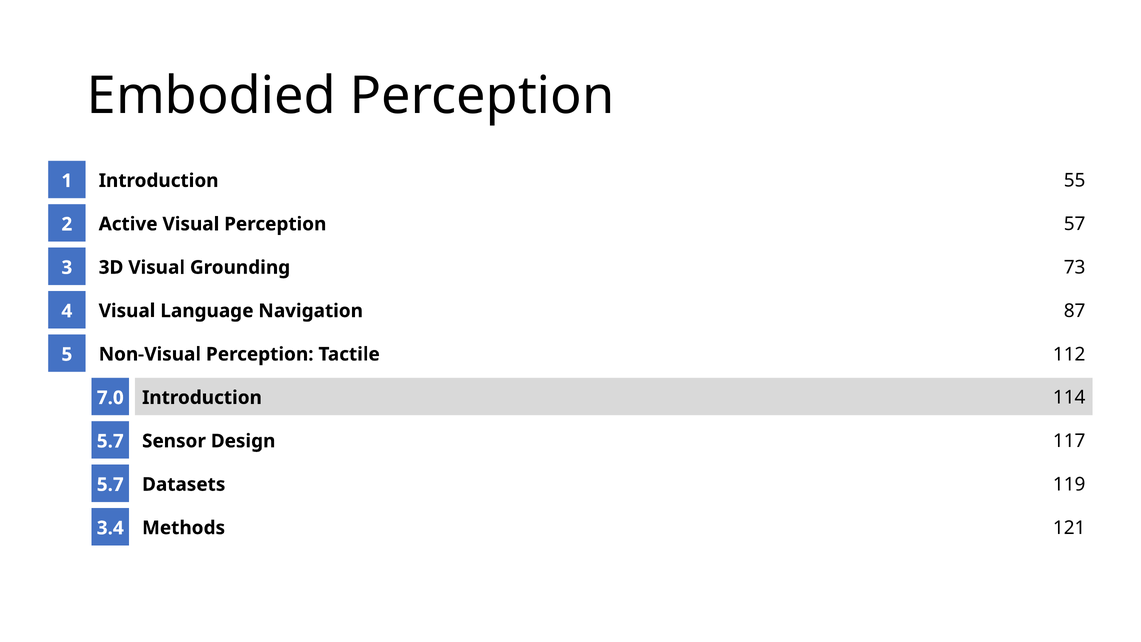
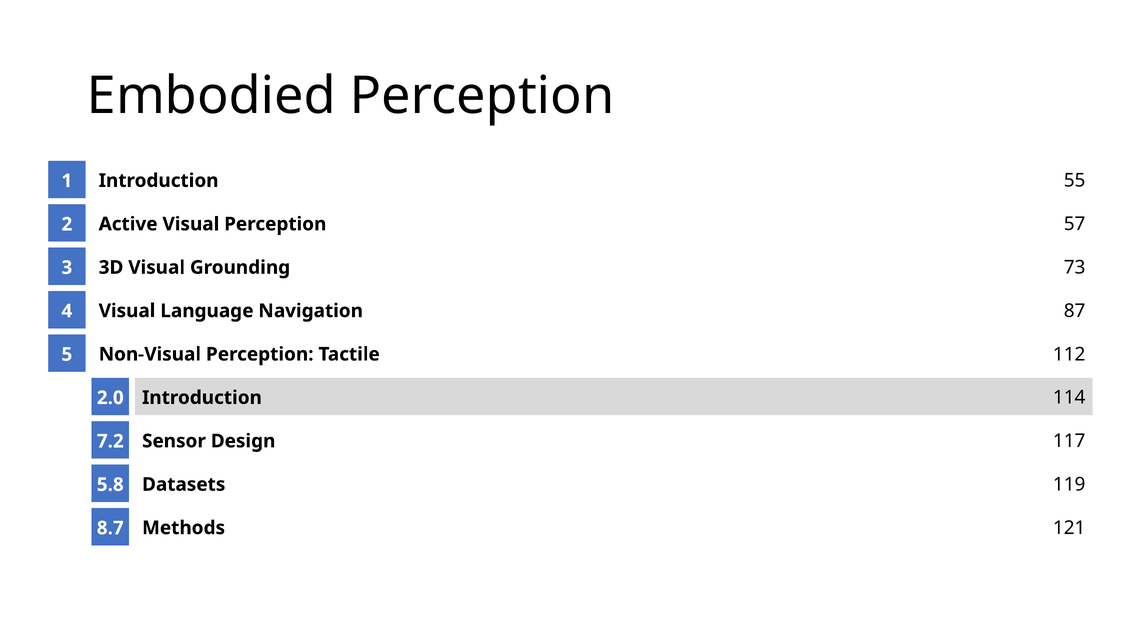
7.0: 7.0 -> 2.0
5.7 at (110, 441): 5.7 -> 7.2
5.7 at (110, 485): 5.7 -> 5.8
3.4: 3.4 -> 8.7
